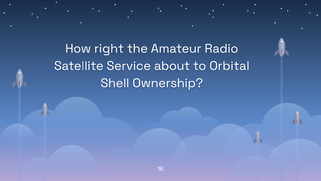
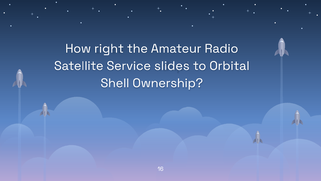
about: about -> slides
